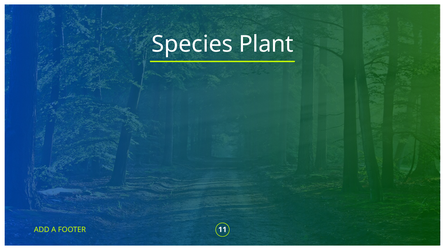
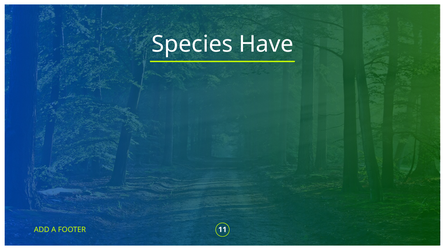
Plant: Plant -> Have
